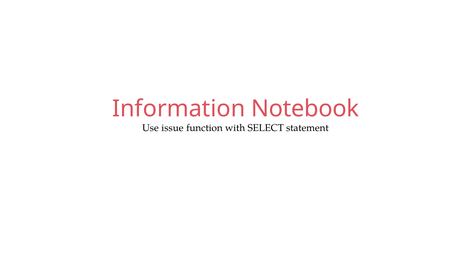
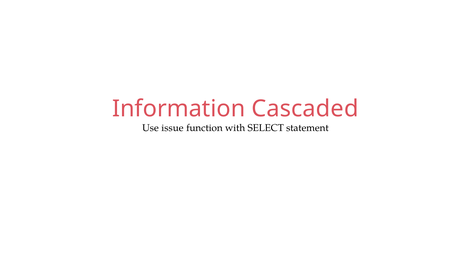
Notebook: Notebook -> Cascaded
